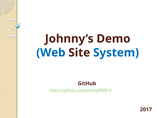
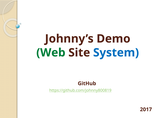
Web colour: blue -> green
